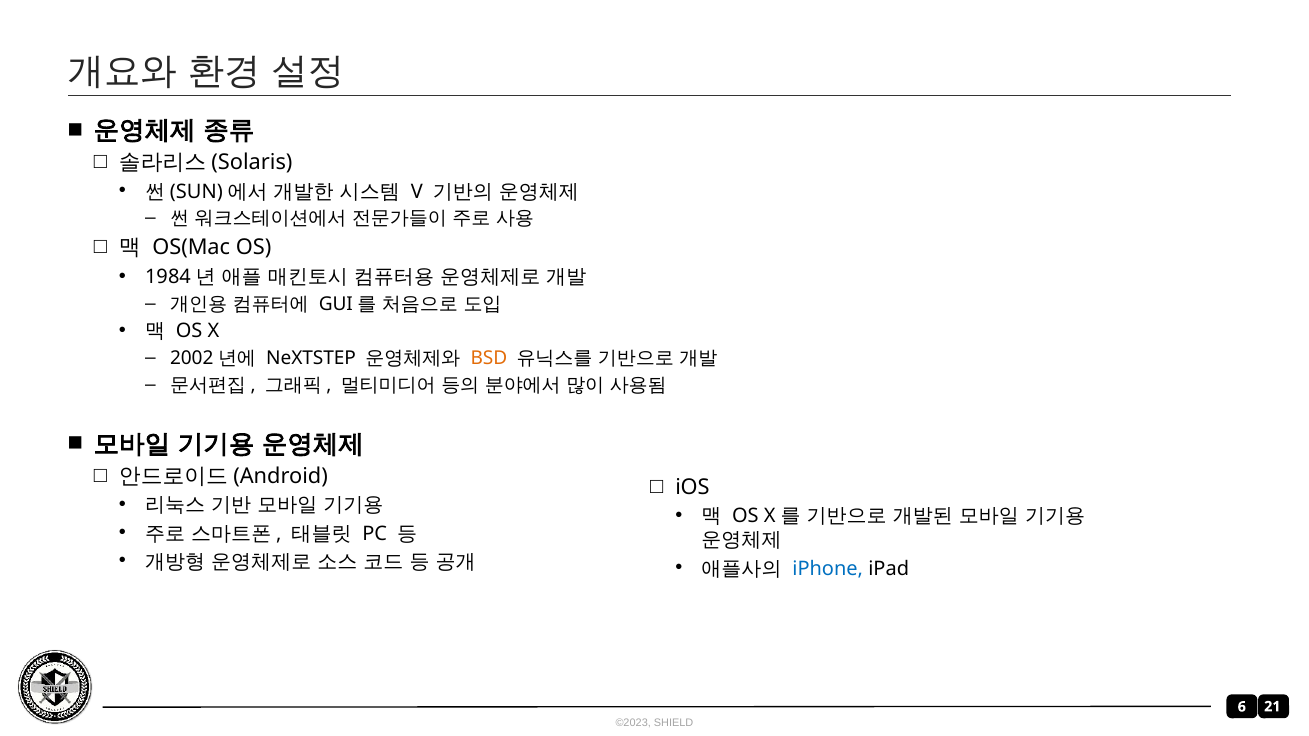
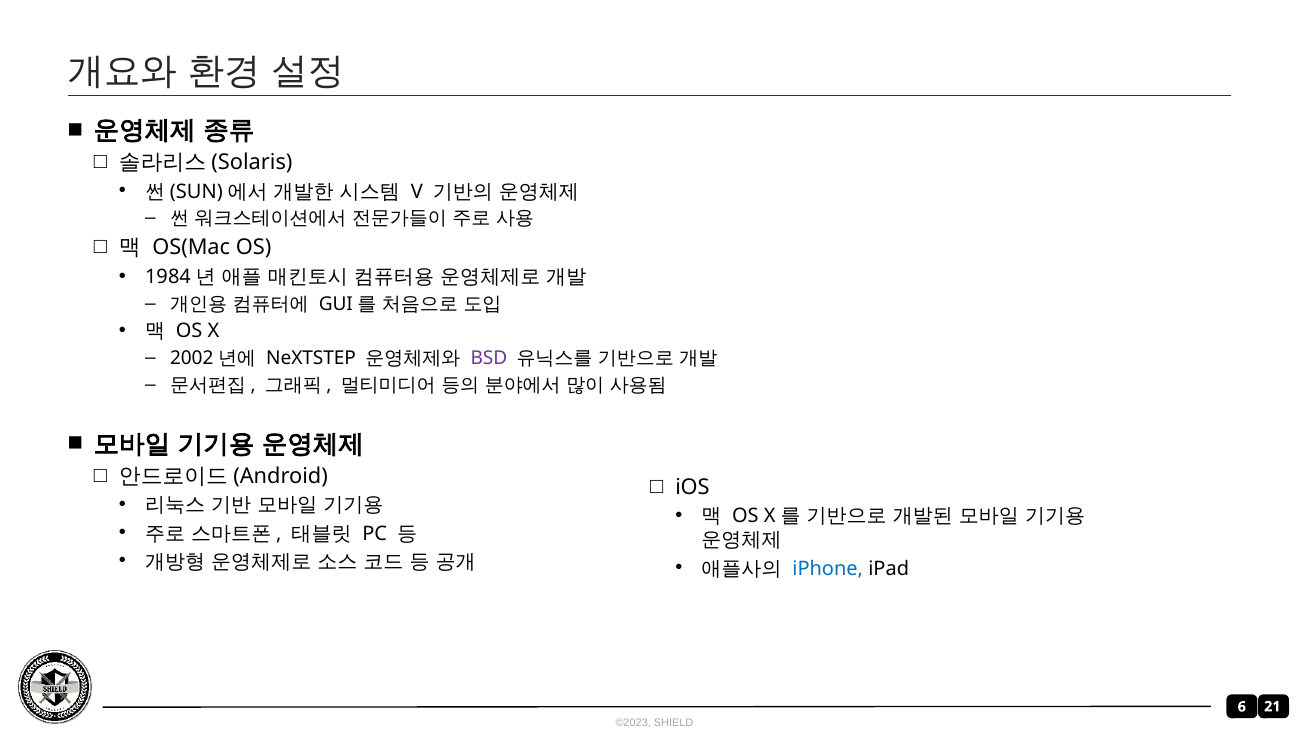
BSD colour: orange -> purple
